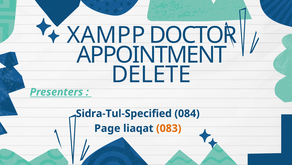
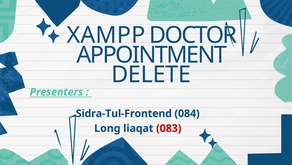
Sidra-Tul-Specified: Sidra-Tul-Specified -> Sidra-Tul-Frontend
Page: Page -> Long
083 colour: orange -> red
